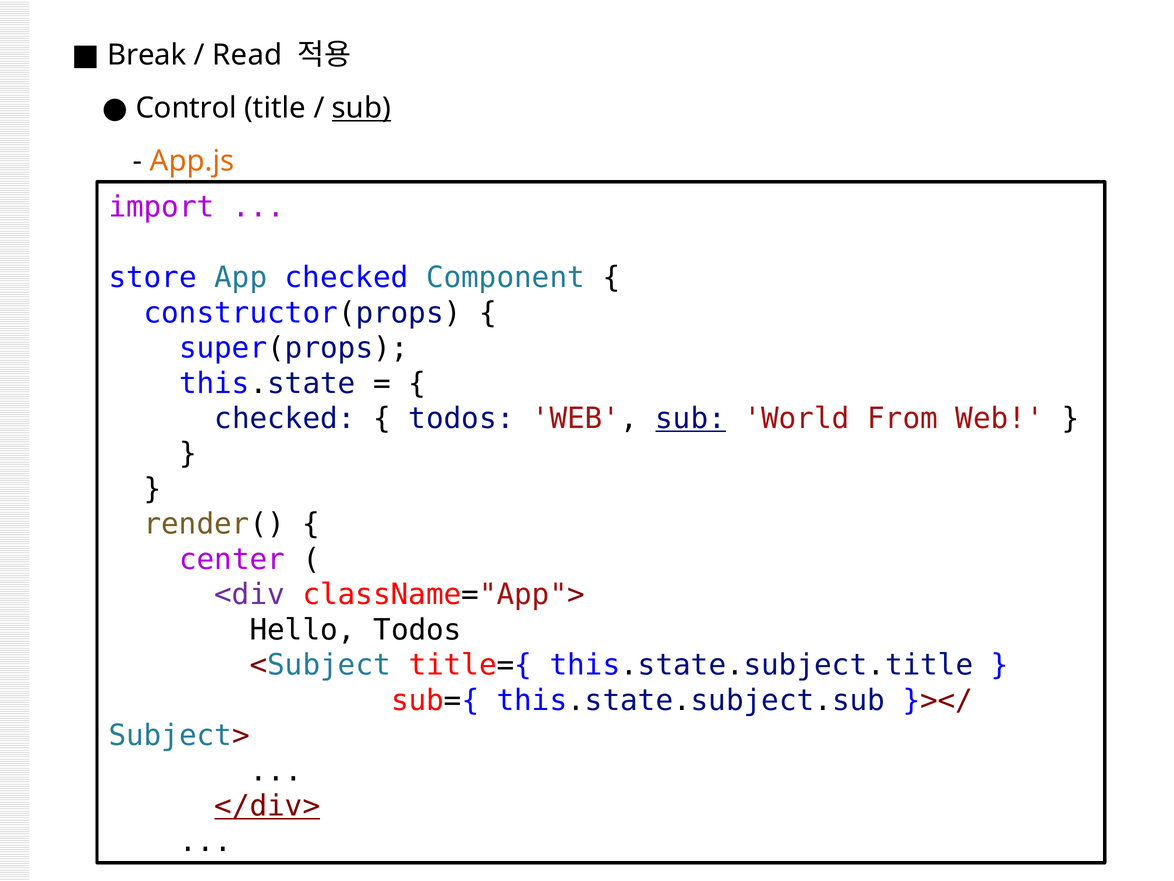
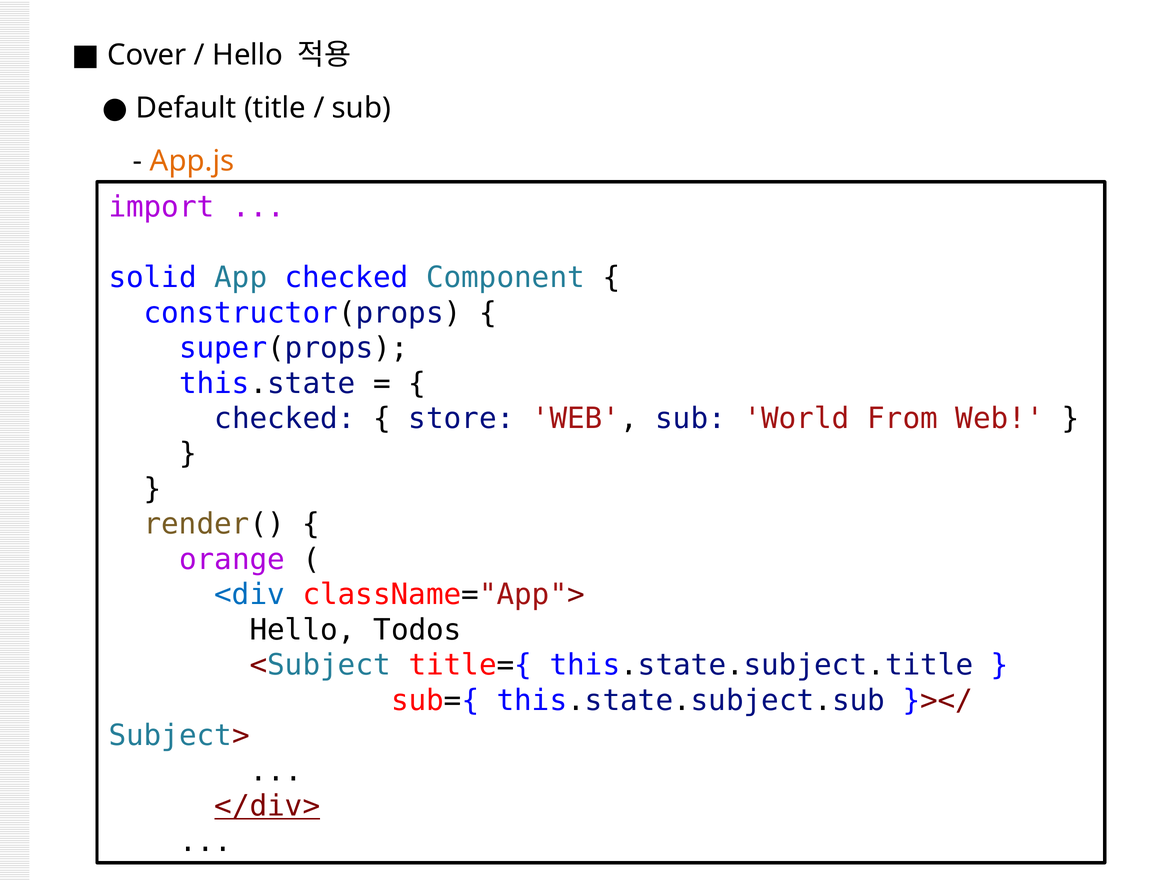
Break: Break -> Cover
Read at (247, 55): Read -> Hello
Control: Control -> Default
sub at (361, 108) underline: present -> none
store: store -> solid
todos at (461, 418): todos -> store
sub at (691, 418) underline: present -> none
center: center -> orange
<div colour: purple -> blue
